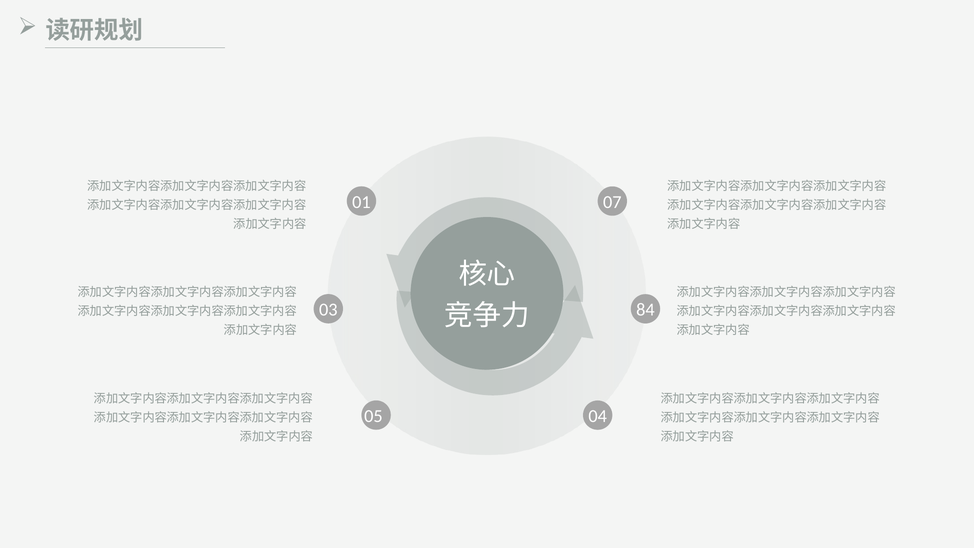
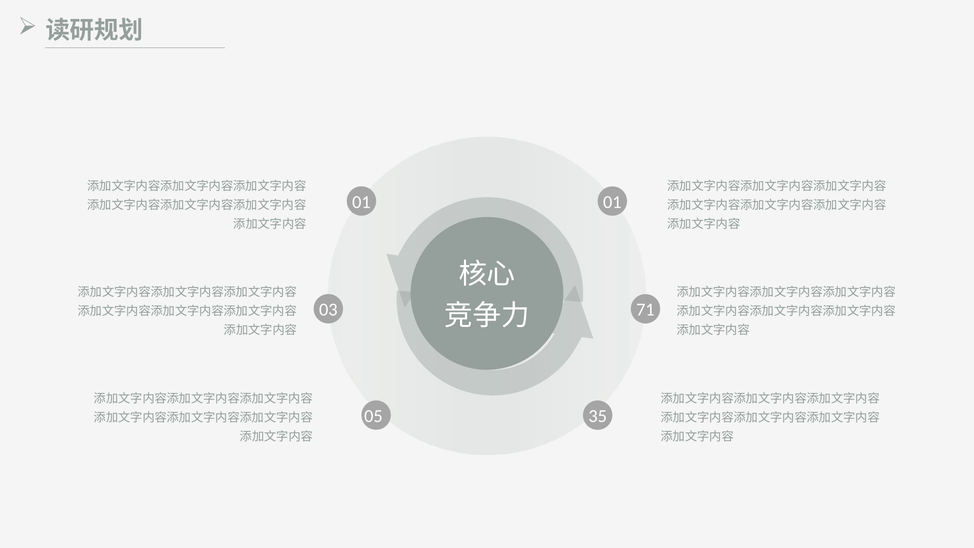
01 07: 07 -> 01
84: 84 -> 71
04: 04 -> 35
